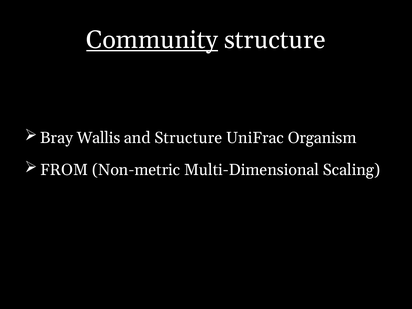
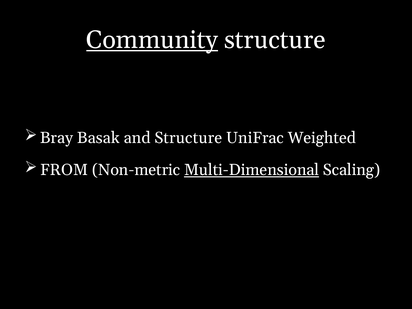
Wallis: Wallis -> Basak
Organism: Organism -> Weighted
Multi-Dimensional underline: none -> present
